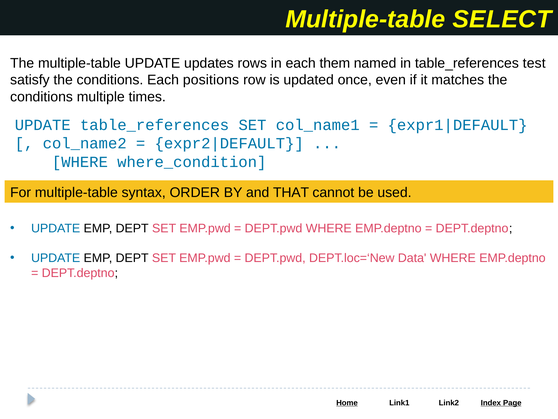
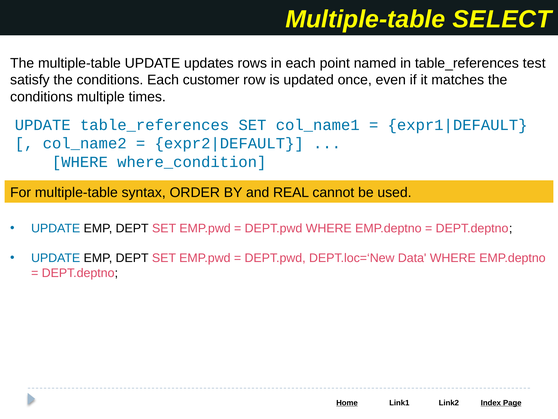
them: them -> point
positions: positions -> customer
THAT: THAT -> REAL
